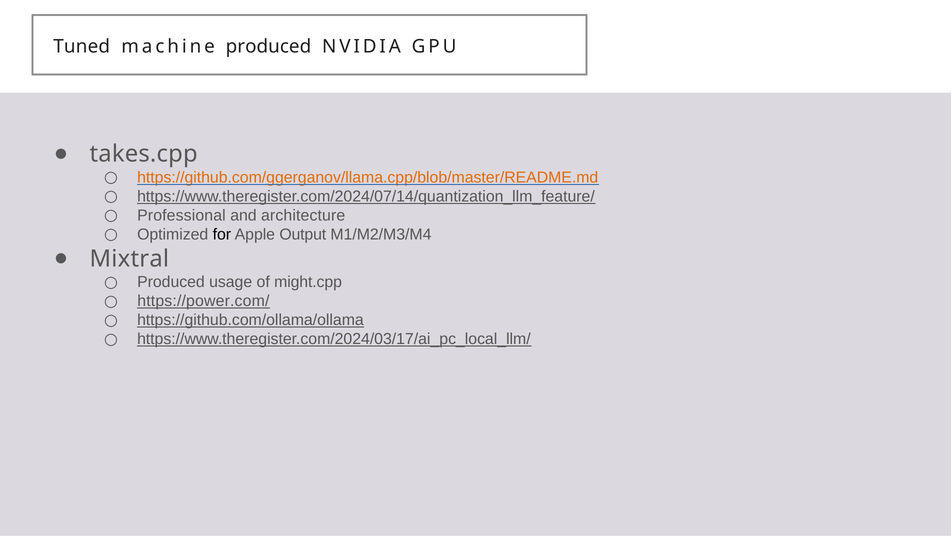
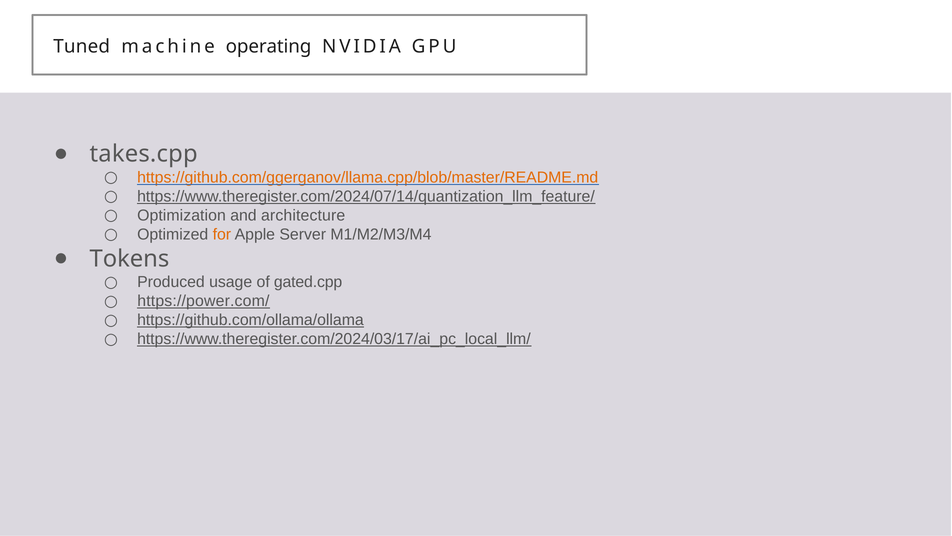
machine produced: produced -> operating
Professional: Professional -> Optimization
for colour: black -> orange
Output: Output -> Server
Mixtral: Mixtral -> Tokens
might.cpp: might.cpp -> gated.cpp
